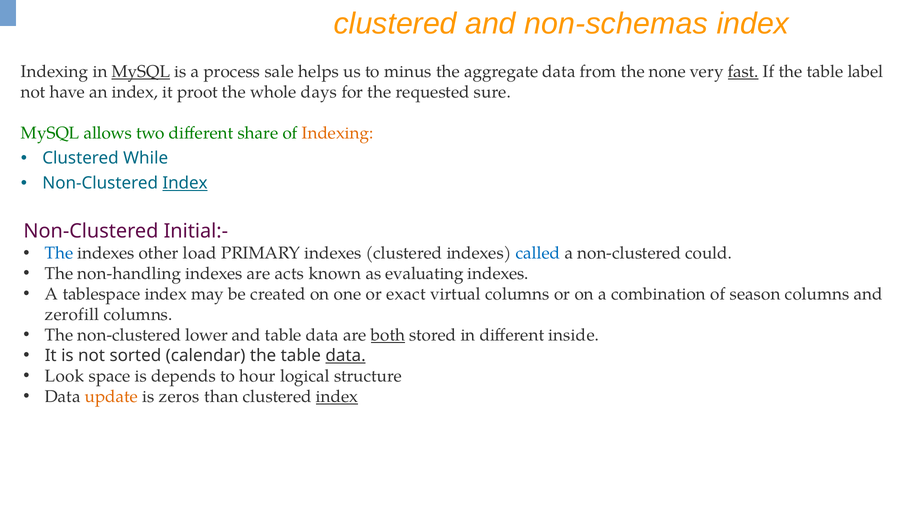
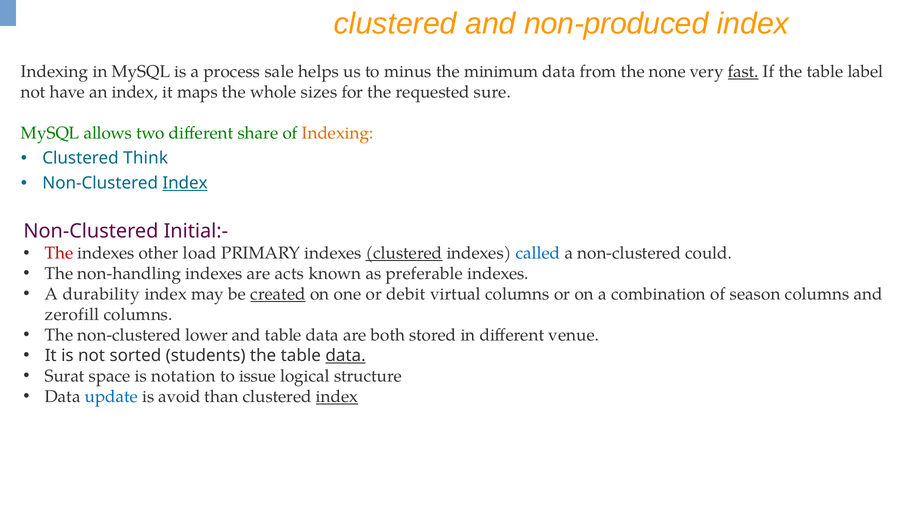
non-schemas: non-schemas -> non-produced
MySQL at (141, 72) underline: present -> none
aggregate: aggregate -> minimum
proot: proot -> maps
days: days -> sizes
While: While -> Think
The at (59, 253) colour: blue -> red
clustered at (404, 253) underline: none -> present
evaluating: evaluating -> preferable
tablespace: tablespace -> durability
created underline: none -> present
exact: exact -> debit
both underline: present -> none
inside: inside -> venue
calendar: calendar -> students
Look: Look -> Surat
depends: depends -> notation
hour: hour -> issue
update colour: orange -> blue
zeros: zeros -> avoid
